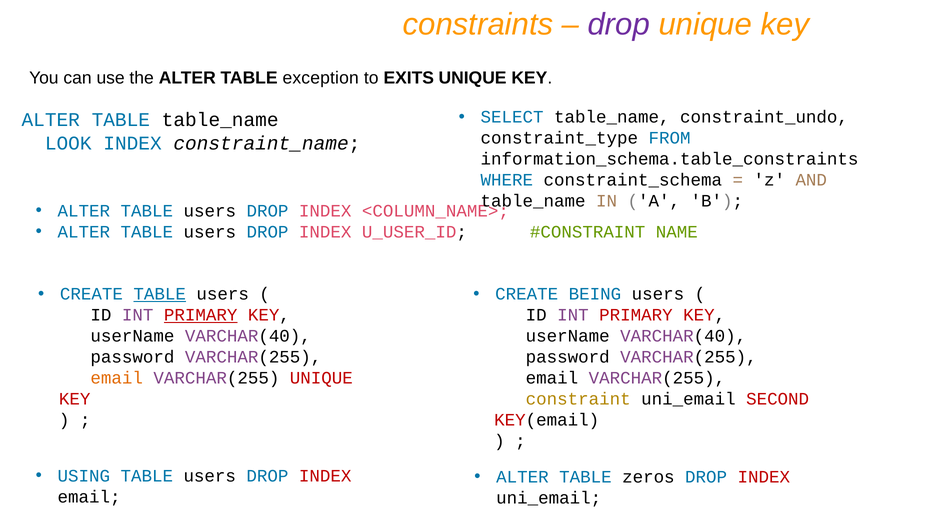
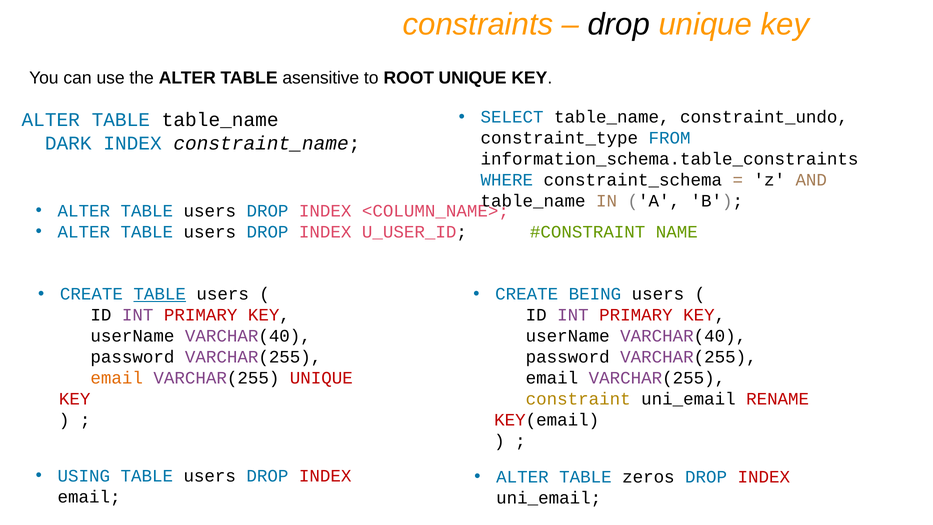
drop at (619, 24) colour: purple -> black
exception: exception -> asensitive
EXITS: EXITS -> ROOT
LOOK: LOOK -> DARK
PRIMARY at (201, 315) underline: present -> none
SECOND: SECOND -> RENAME
